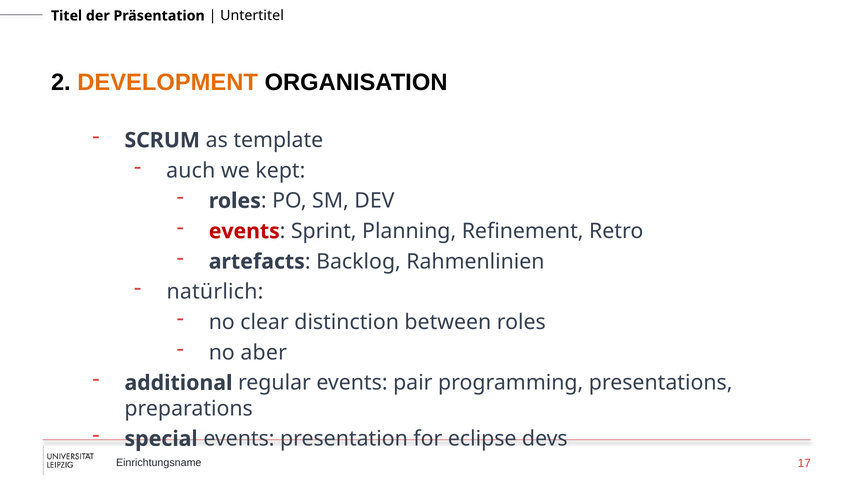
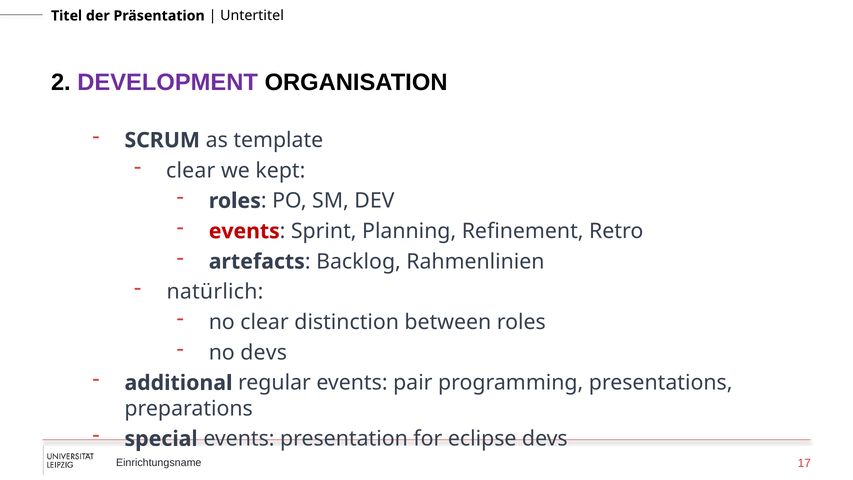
DEVELOPMENT colour: orange -> purple
auch at (191, 171): auch -> clear
no aber: aber -> devs
